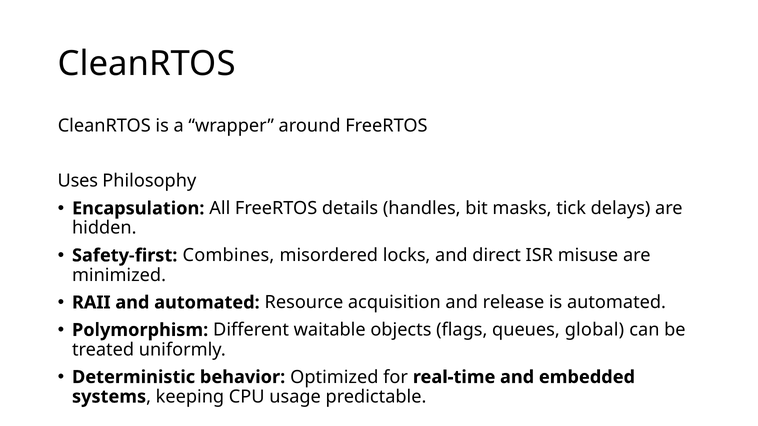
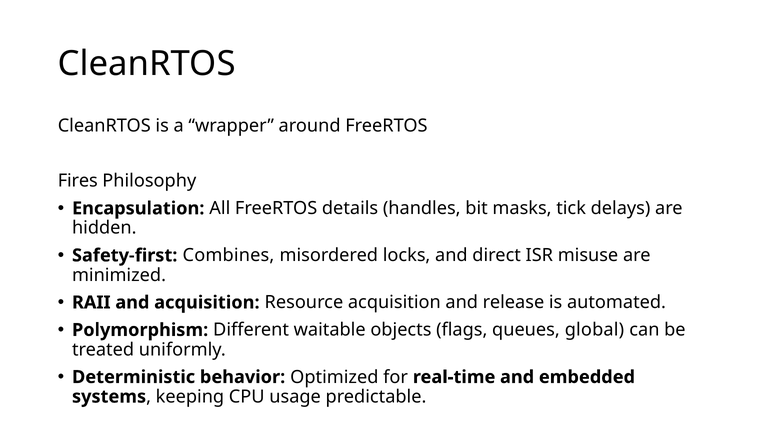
Uses: Uses -> Fires
and automated: automated -> acquisition
